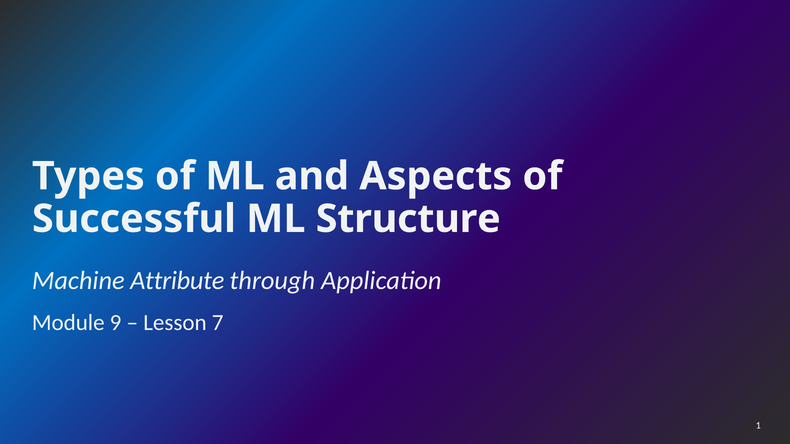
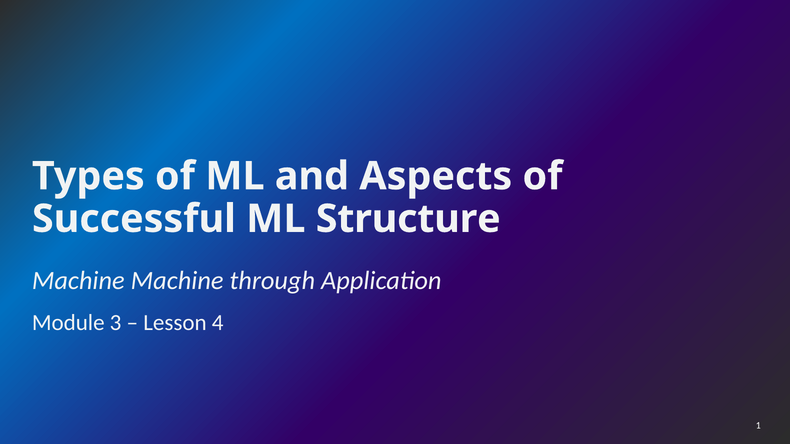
Machine Attribute: Attribute -> Machine
9: 9 -> 3
7: 7 -> 4
